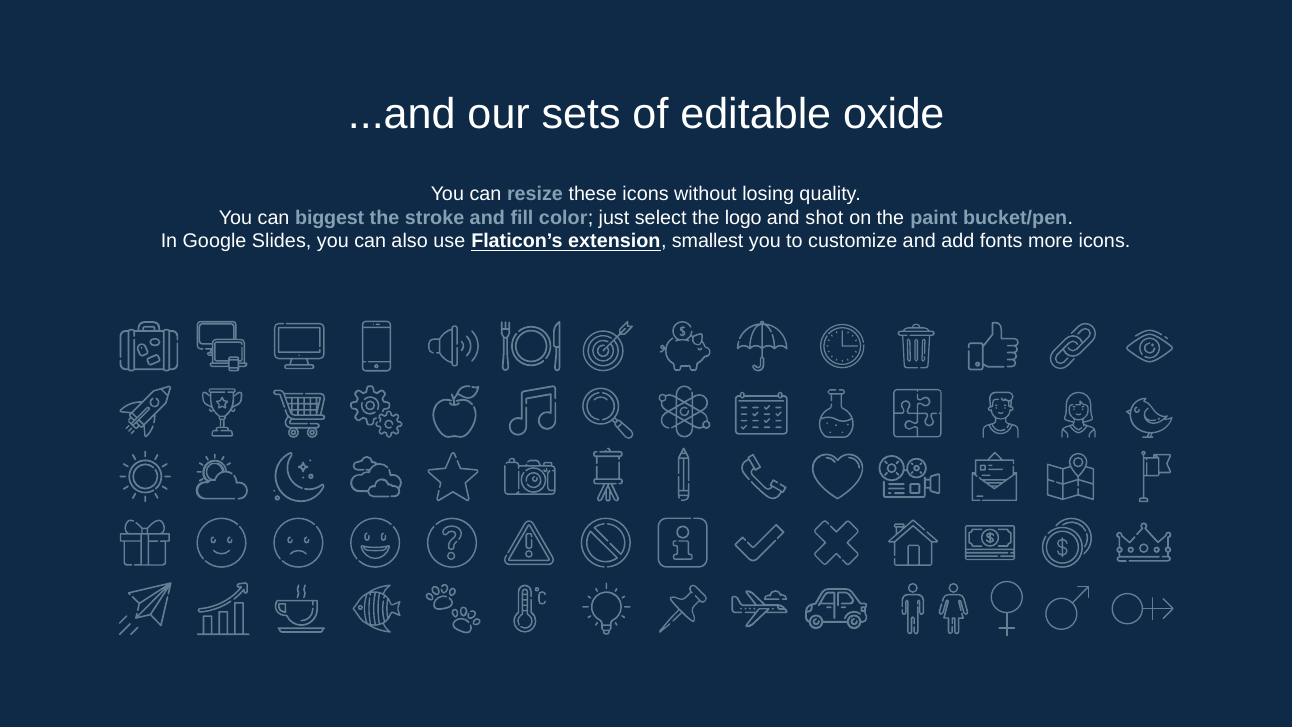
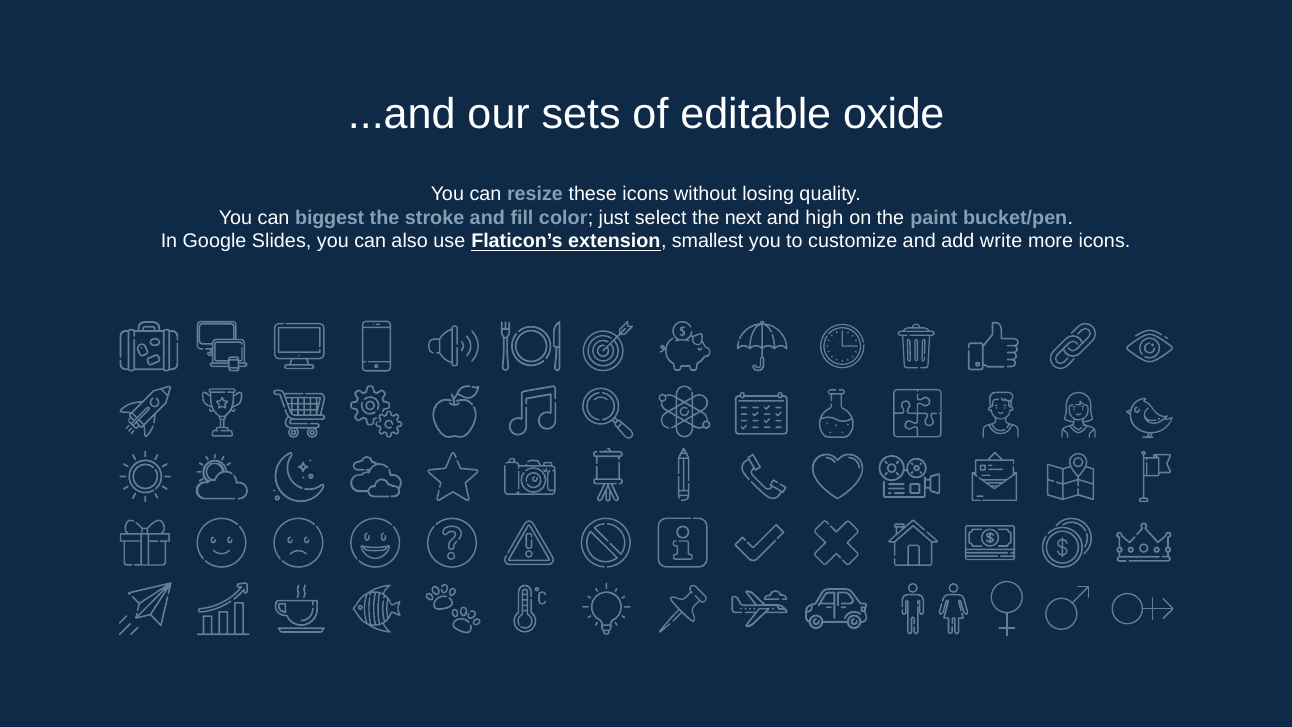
logo: logo -> next
shot: shot -> high
fonts: fonts -> write
